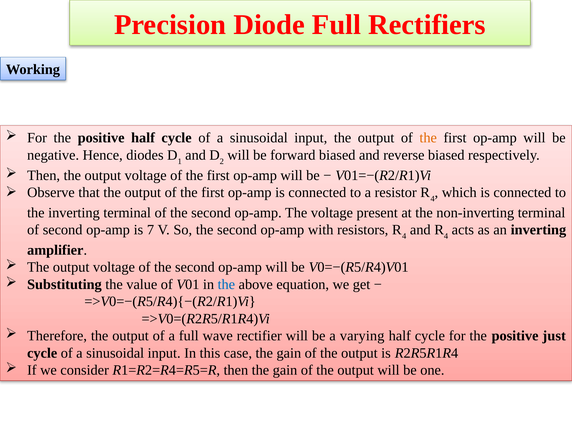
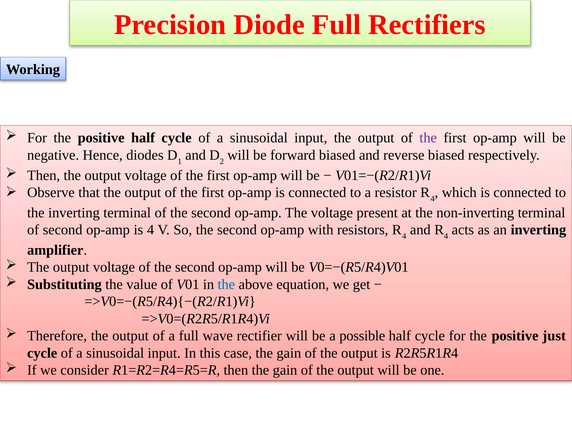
the at (428, 138) colour: orange -> purple
is 7: 7 -> 4
varying: varying -> possible
